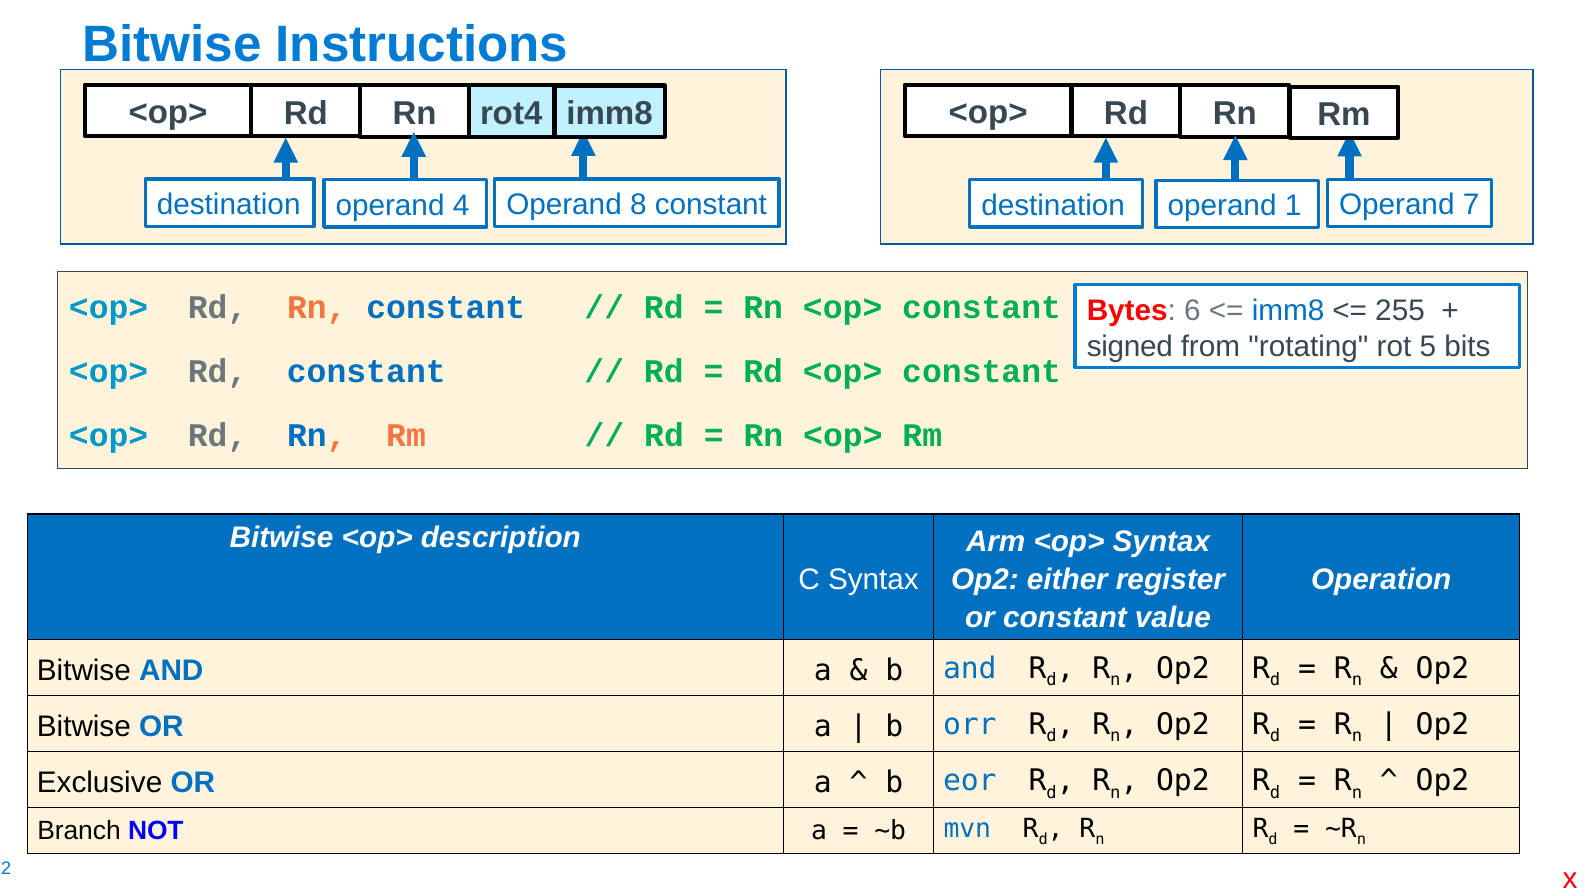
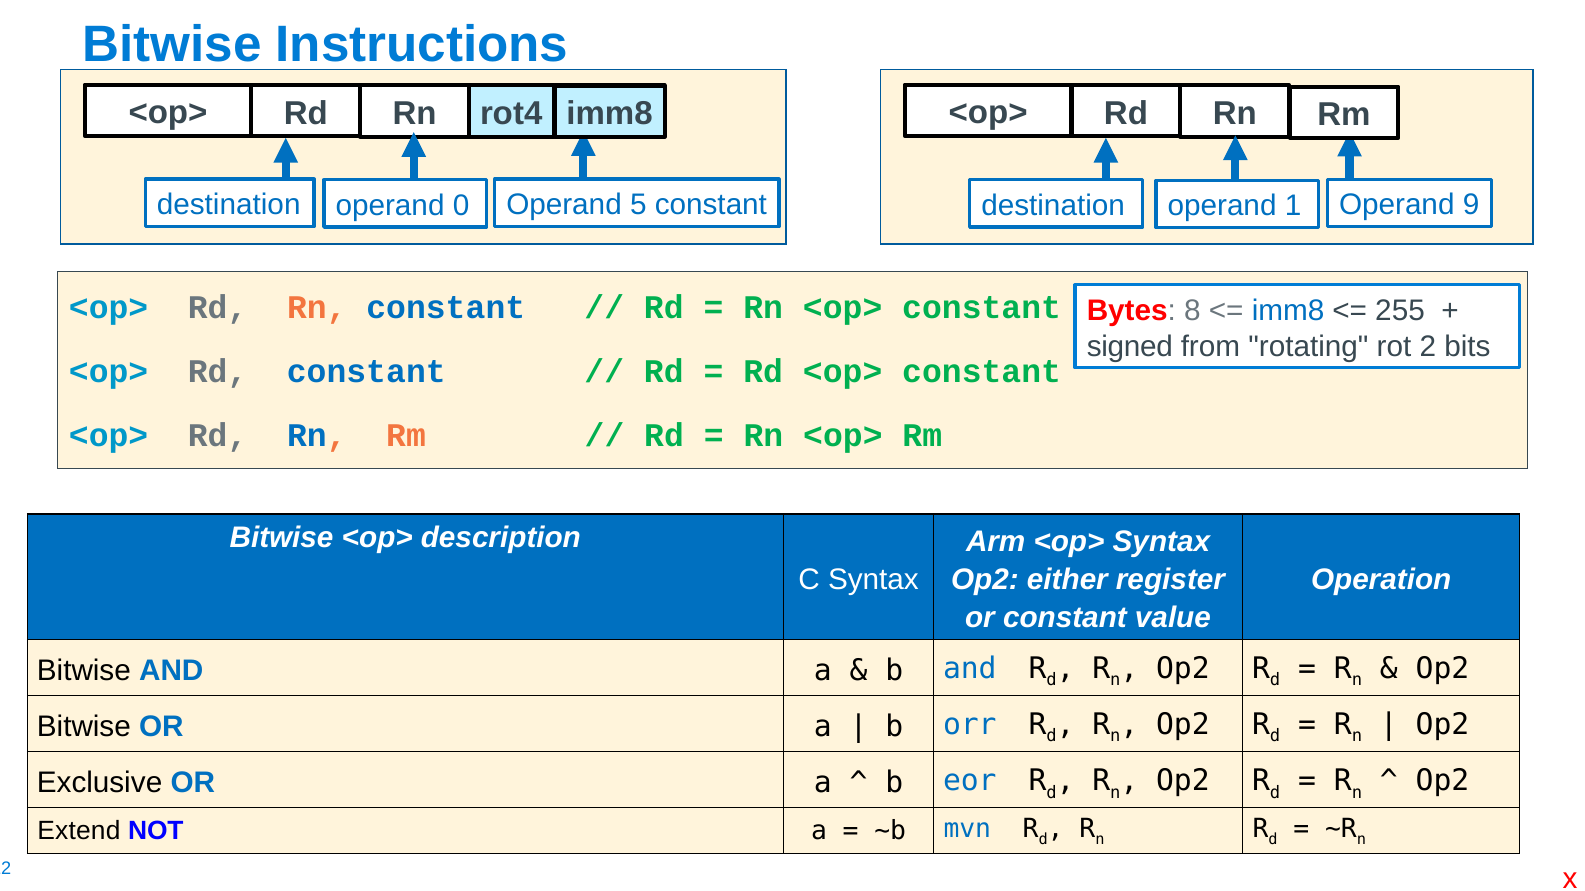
8: 8 -> 5
4: 4 -> 0
7: 7 -> 9
6: 6 -> 8
5: 5 -> 2
Branch: Branch -> Extend
